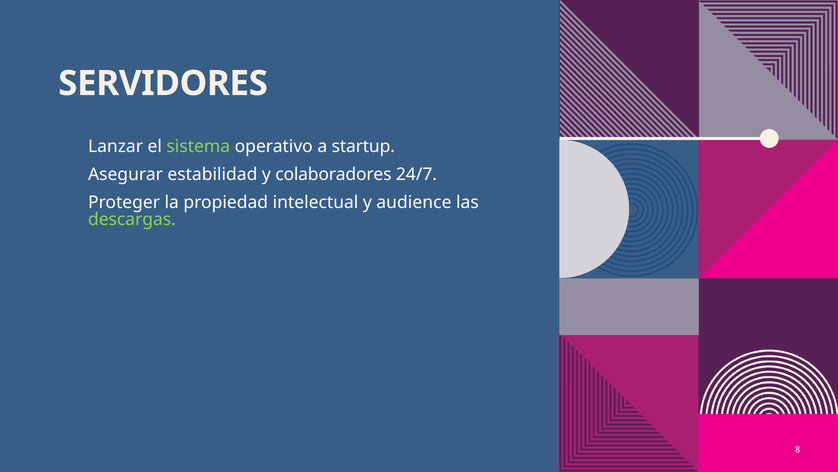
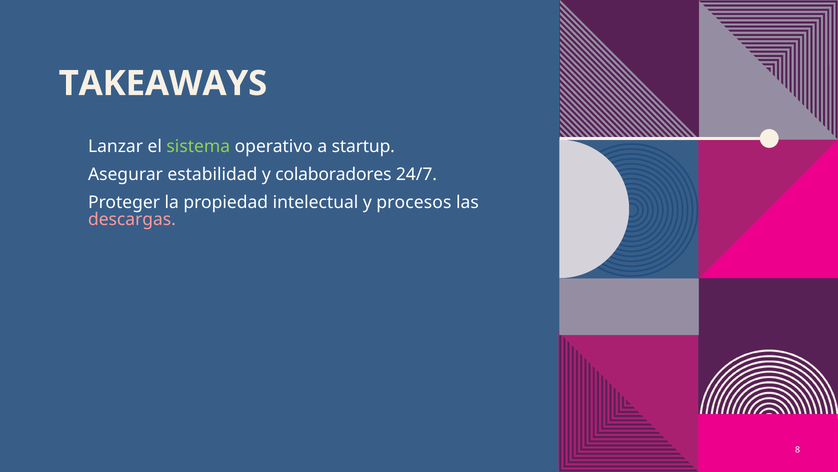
SERVIDORES: SERVIDORES -> TAKEAWAYS
audience: audience -> procesos
descargas colour: light green -> pink
